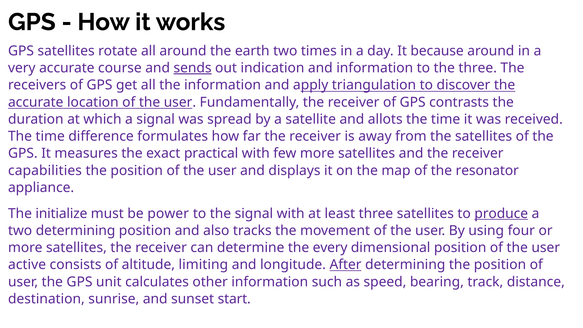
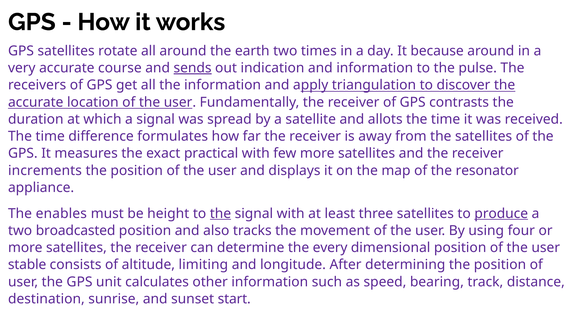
the three: three -> pulse
capabilities: capabilities -> increments
initialize: initialize -> enables
power: power -> height
the at (220, 213) underline: none -> present
two determining: determining -> broadcasted
active: active -> stable
After underline: present -> none
